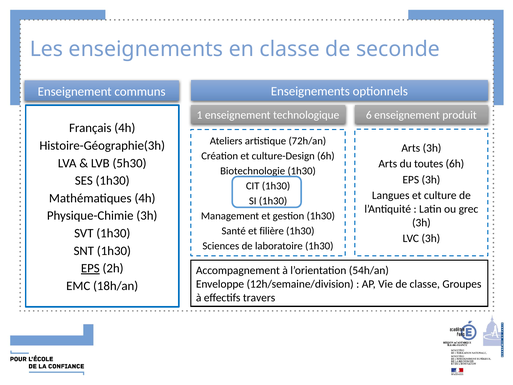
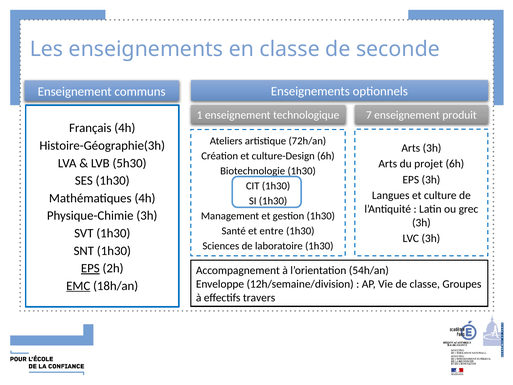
6: 6 -> 7
toutes: toutes -> projet
filière: filière -> entre
EMC underline: none -> present
